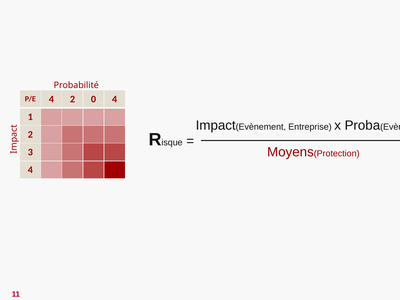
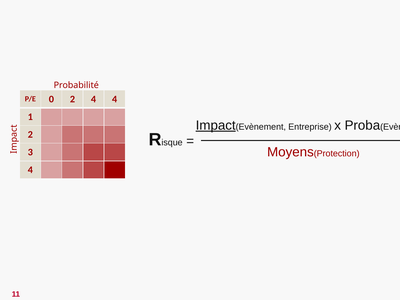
P/E 4: 4 -> 0
2 0: 0 -> 4
Impact underline: none -> present
